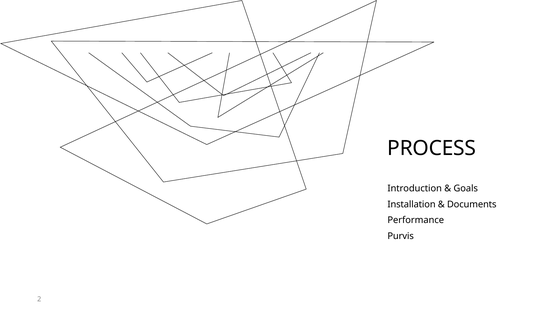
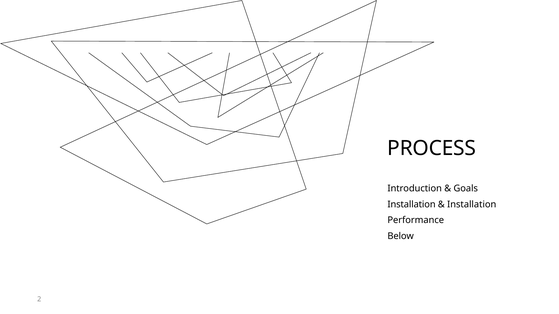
Documents at (472, 205): Documents -> Installation
Purvis: Purvis -> Below
